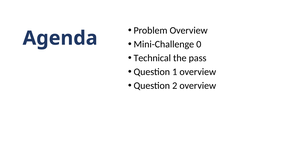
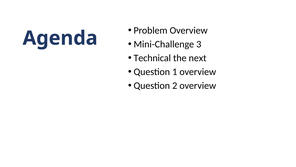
0: 0 -> 3
pass: pass -> next
